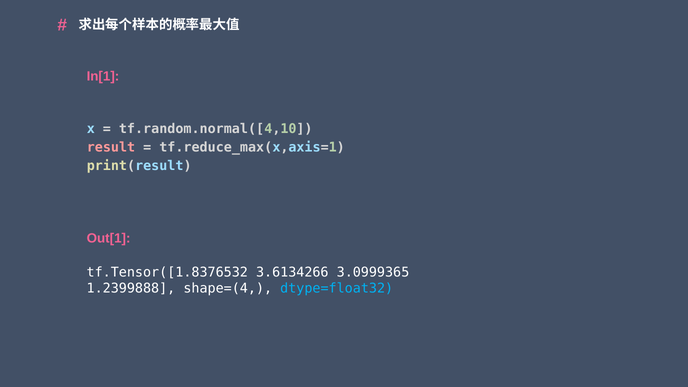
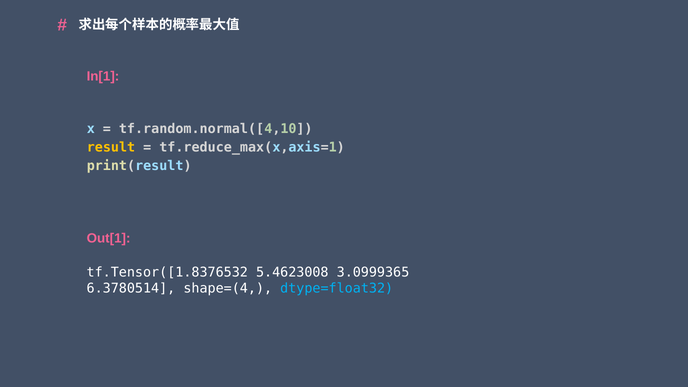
result colour: pink -> yellow
3.6134266: 3.6134266 -> 5.4623008
1.2399888: 1.2399888 -> 6.3780514
